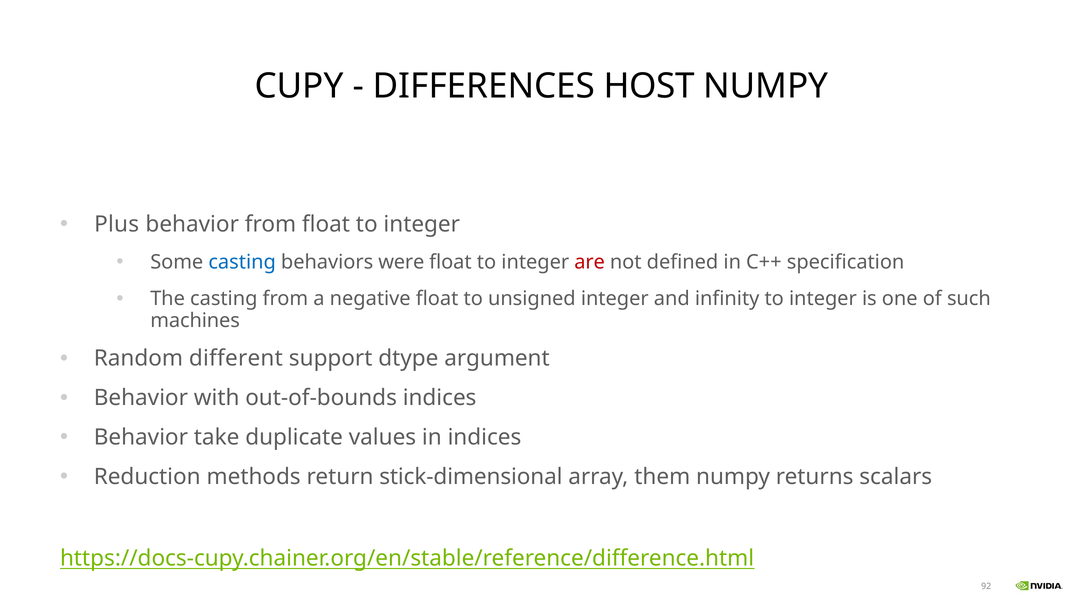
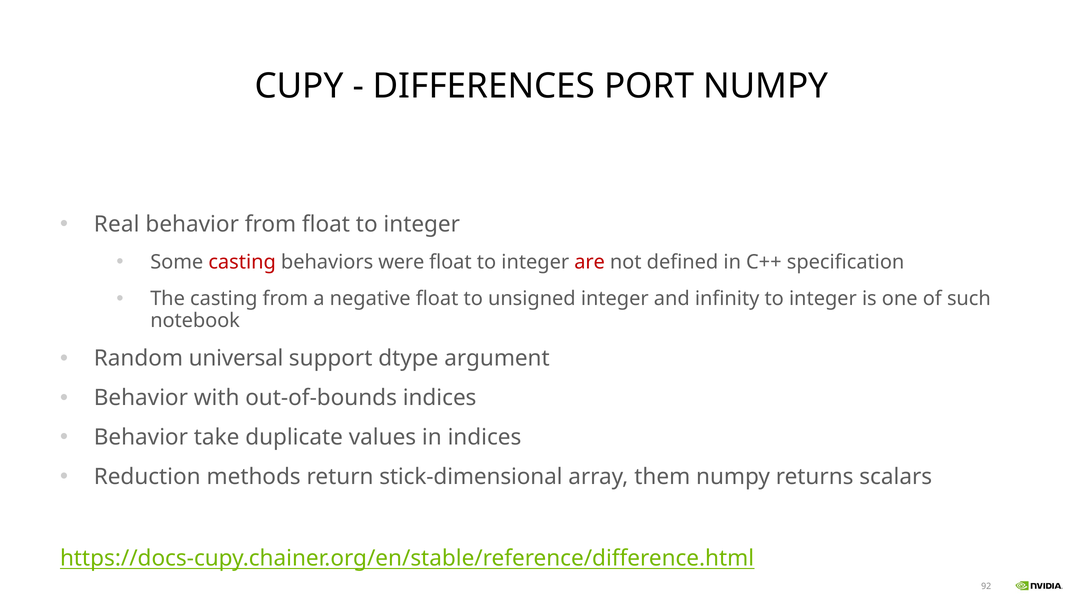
HOST: HOST -> PORT
Plus: Plus -> Real
casting at (242, 262) colour: blue -> red
machines: machines -> notebook
different: different -> universal
